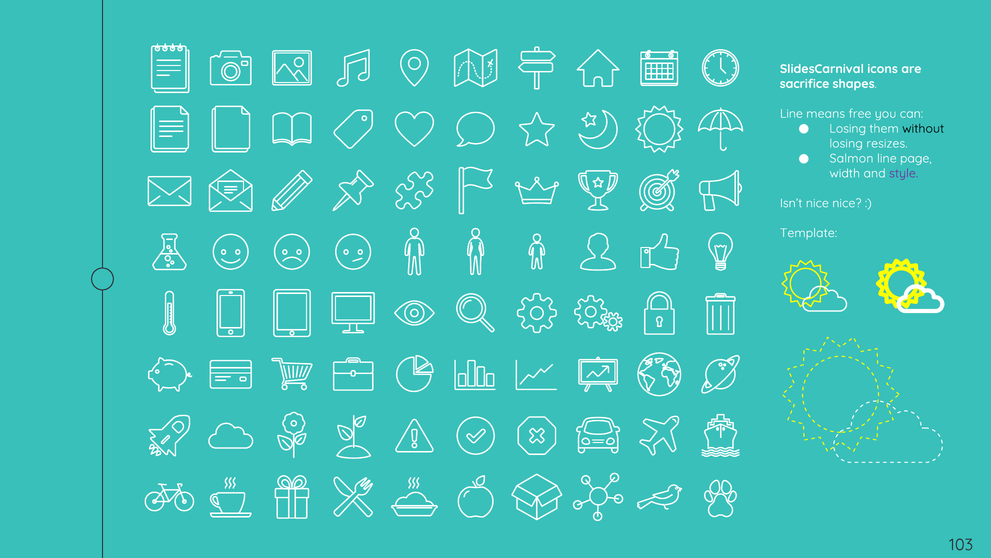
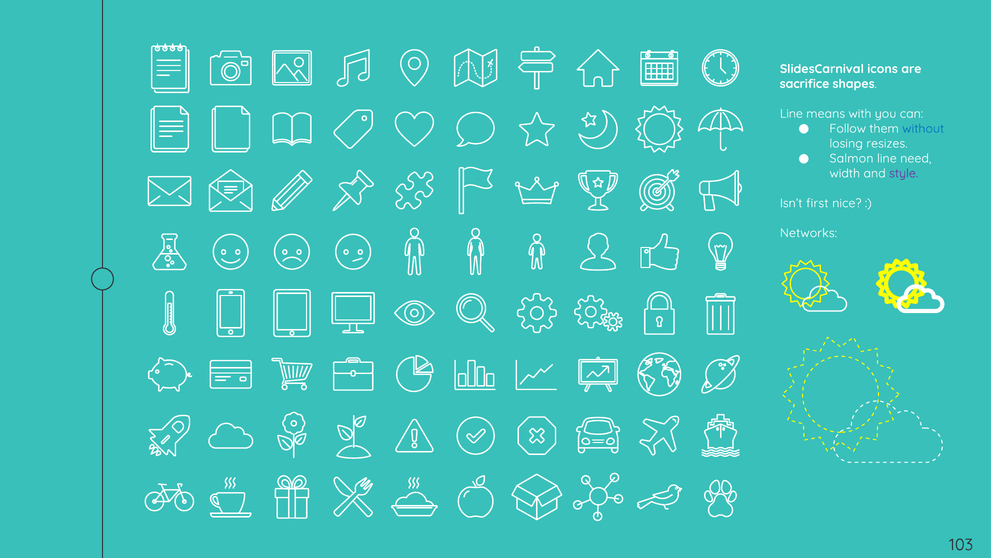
free: free -> with
Losing at (848, 128): Losing -> Follow
without colour: black -> blue
page: page -> need
Isn’t nice: nice -> first
Template: Template -> Networks
